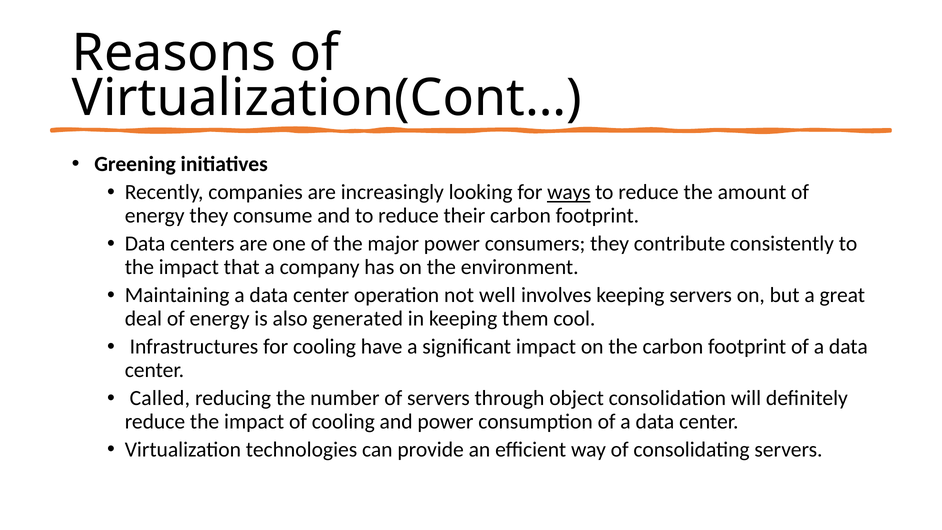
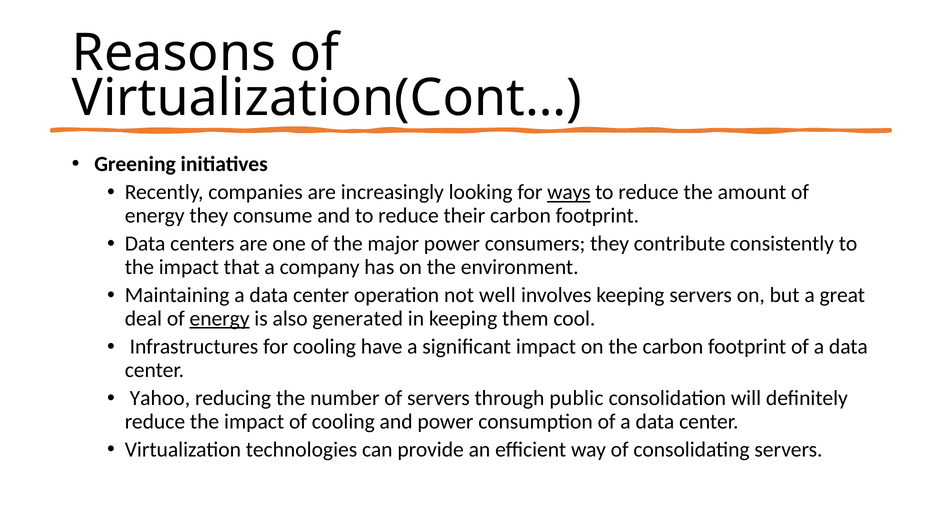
energy at (220, 318) underline: none -> present
Called: Called -> Yahoo
object: object -> public
